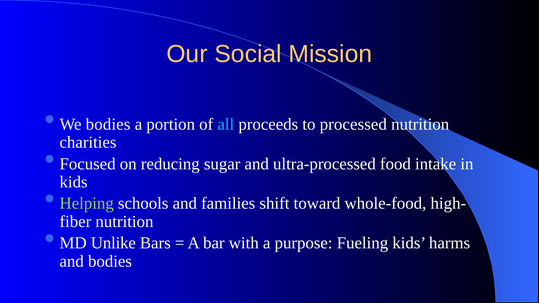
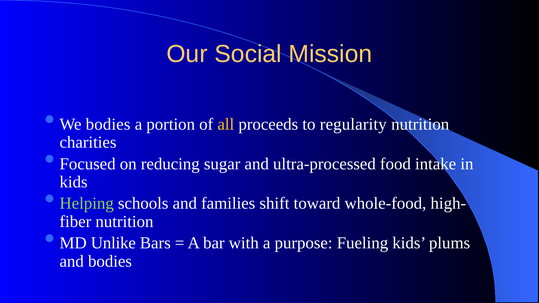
all colour: light blue -> yellow
processed: processed -> regularity
harms: harms -> plums
